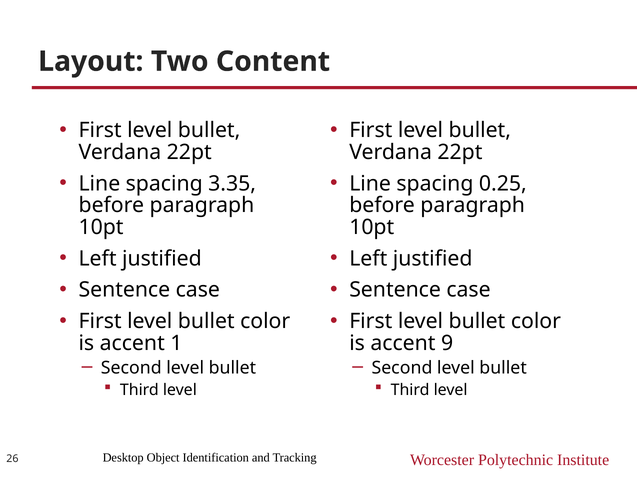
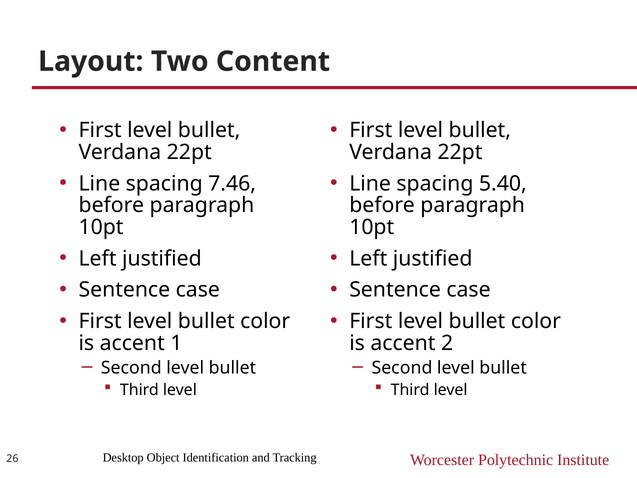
3.35: 3.35 -> 7.46
0.25: 0.25 -> 5.40
9: 9 -> 2
